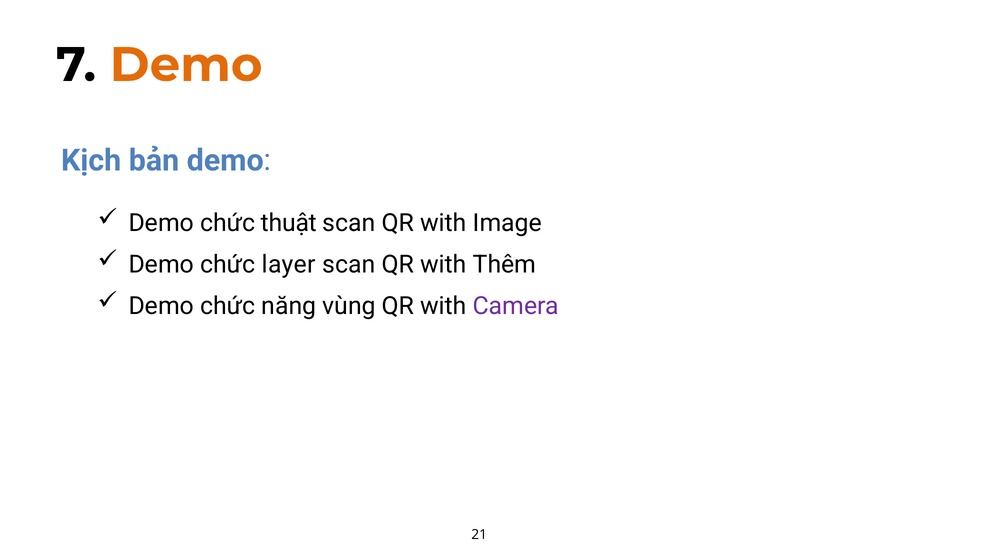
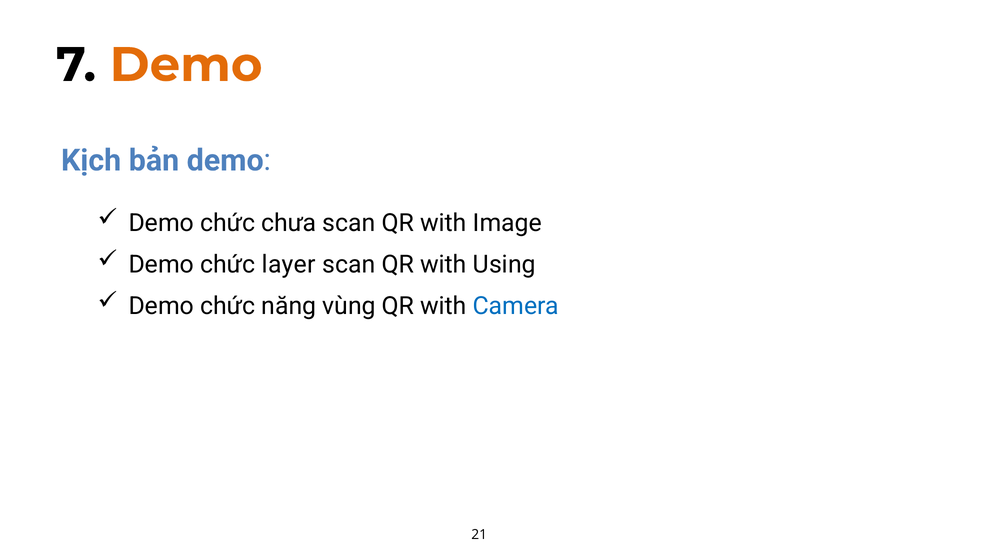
thuật: thuật -> chưa
Thêm: Thêm -> Using
Camera colour: purple -> blue
